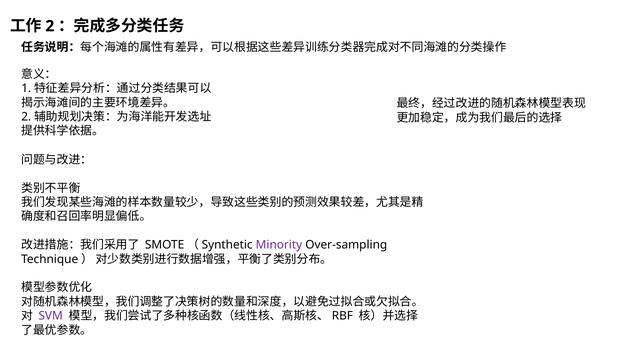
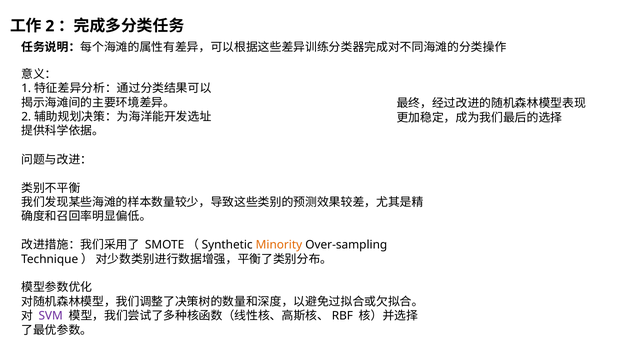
Minority colour: purple -> orange
